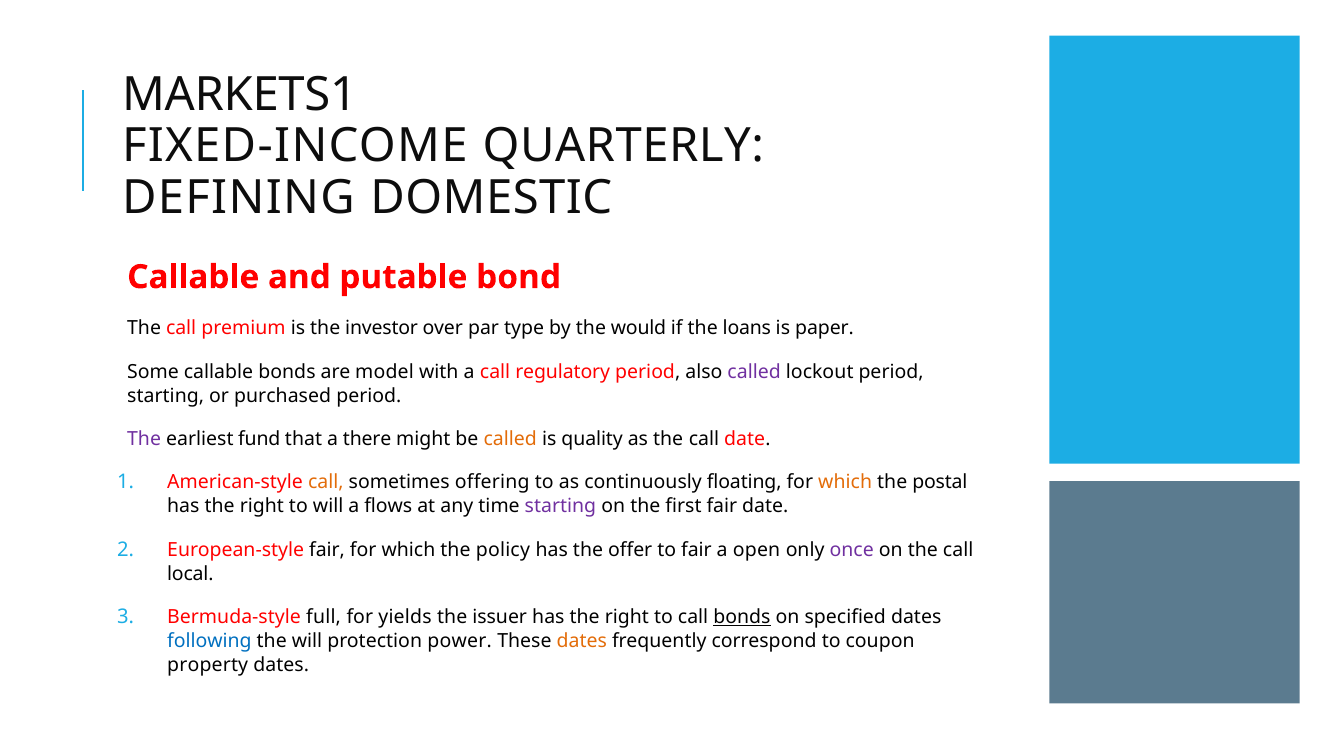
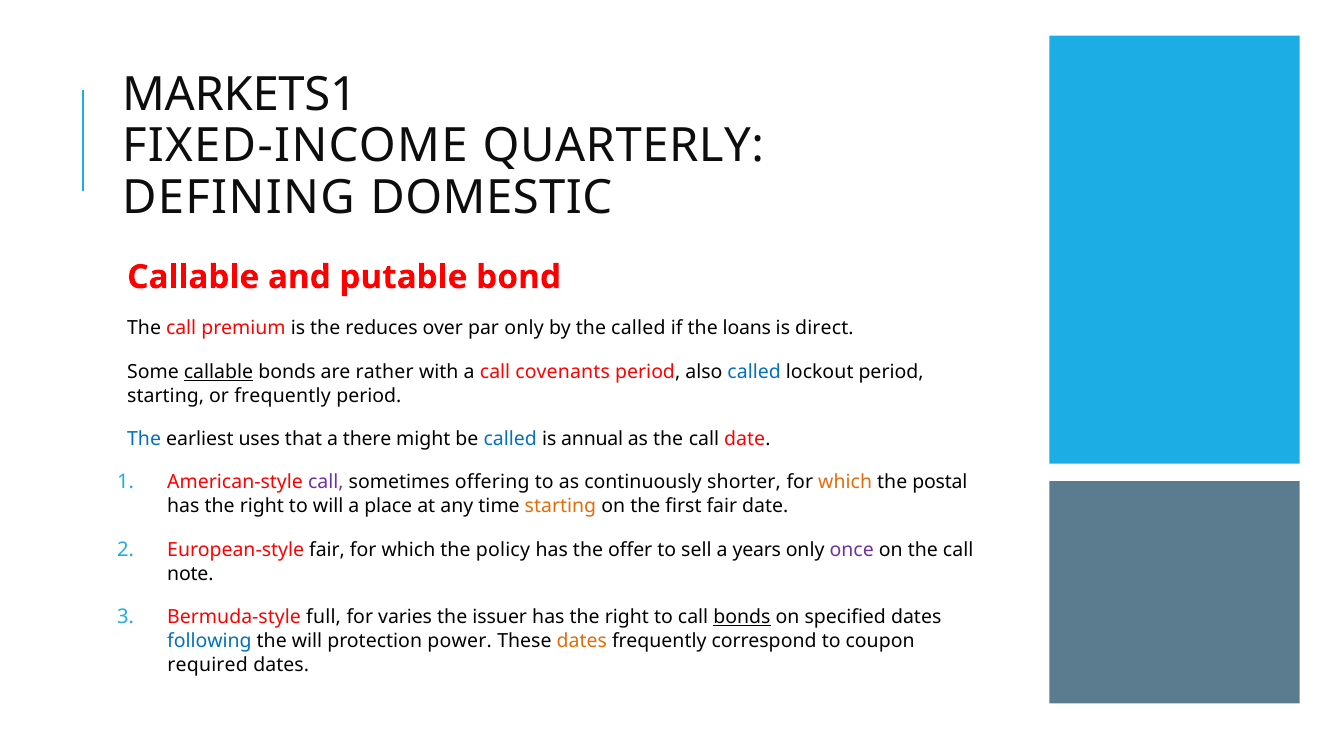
investor: investor -> reduces
par type: type -> only
the would: would -> called
paper: paper -> direct
callable at (219, 372) underline: none -> present
model: model -> rather
regulatory: regulatory -> covenants
called at (754, 372) colour: purple -> blue
or purchased: purchased -> frequently
The at (144, 439) colour: purple -> blue
fund: fund -> uses
called at (510, 439) colour: orange -> blue
quality: quality -> annual
call at (326, 482) colour: orange -> purple
floating: floating -> shorter
flows: flows -> place
starting at (560, 506) colour: purple -> orange
to fair: fair -> sell
open: open -> years
local: local -> note
yields: yields -> varies
property: property -> required
